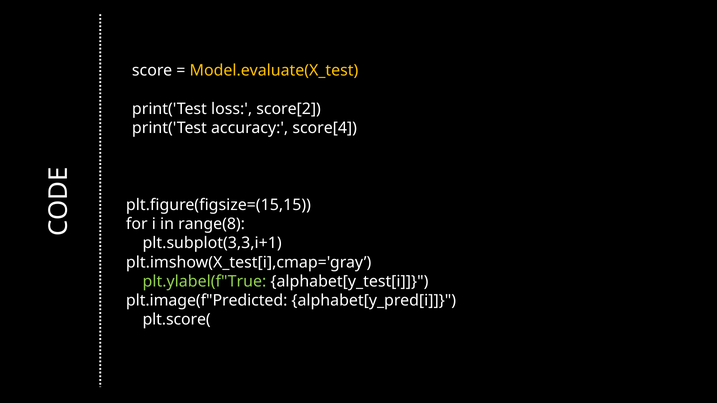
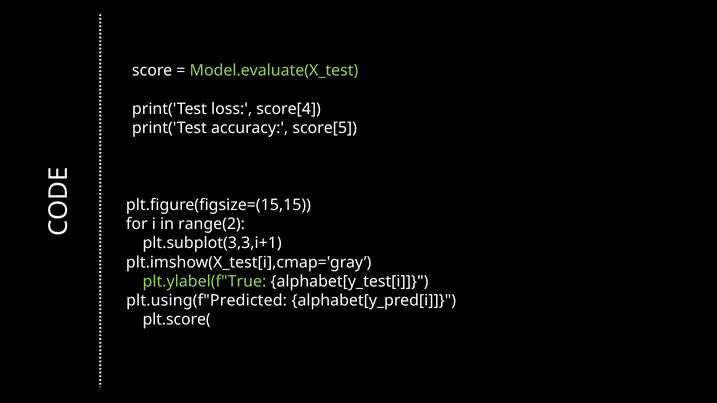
Model.evaluate(X_test colour: yellow -> light green
score[2: score[2 -> score[4
score[4: score[4 -> score[5
range(8: range(8 -> range(2
plt.image(f"Predicted: plt.image(f"Predicted -> plt.using(f"Predicted
